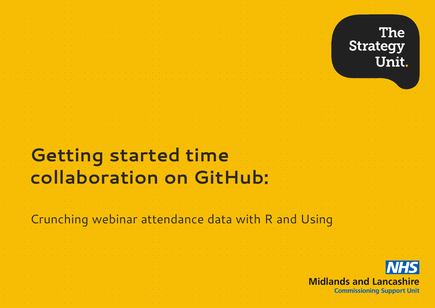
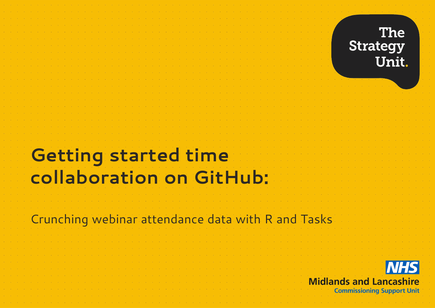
Using: Using -> Tasks
